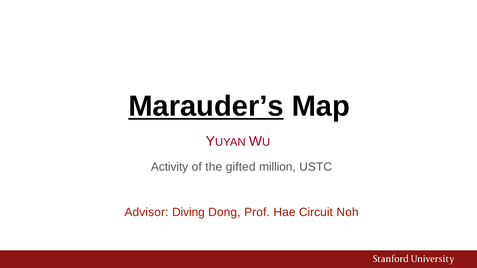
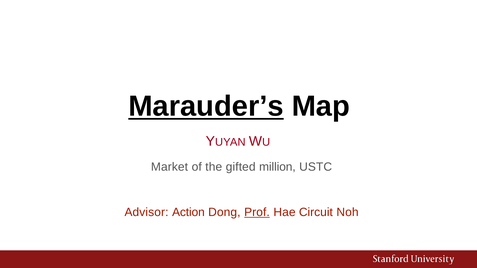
Activity: Activity -> Market
Diving: Diving -> Action
Prof underline: none -> present
